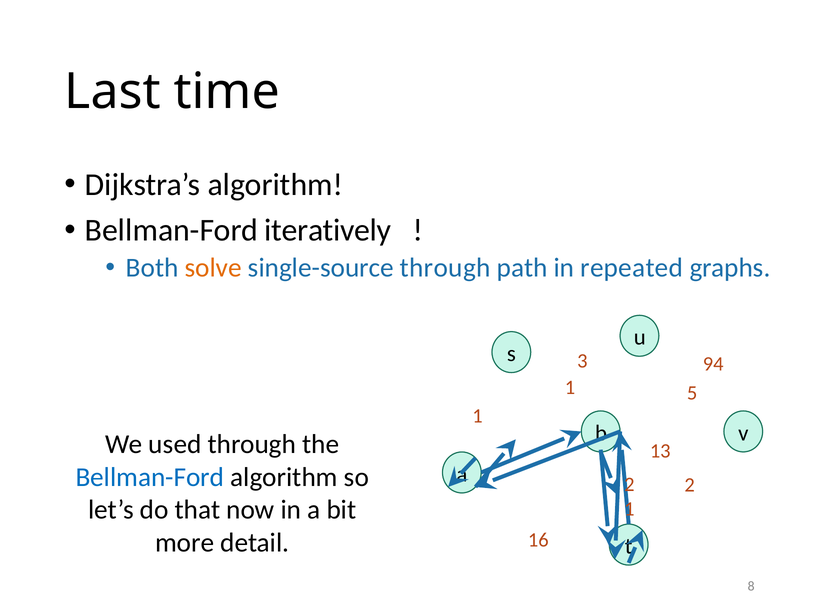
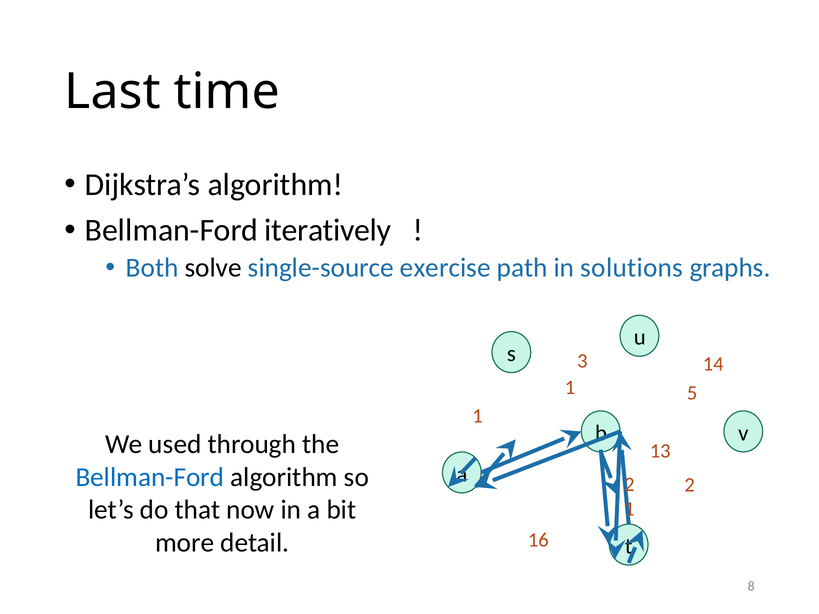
solve colour: orange -> black
single-source through: through -> exercise
repeated: repeated -> solutions
94: 94 -> 14
